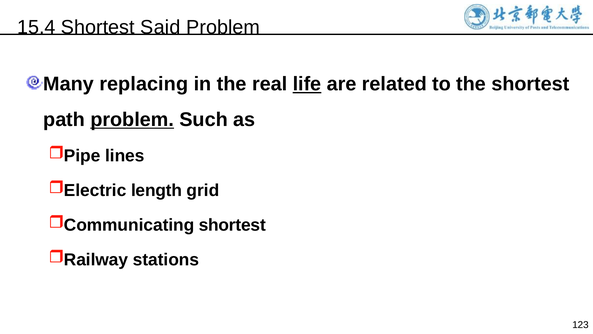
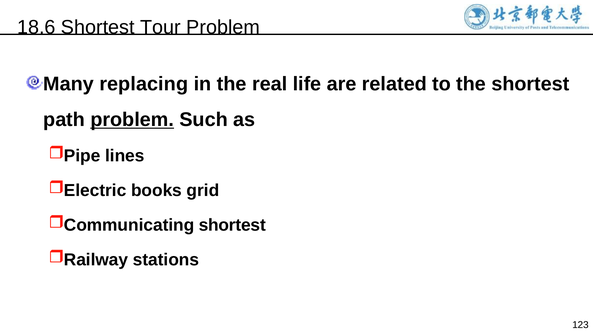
15.4: 15.4 -> 18.6
Said: Said -> Tour
life underline: present -> none
length: length -> books
